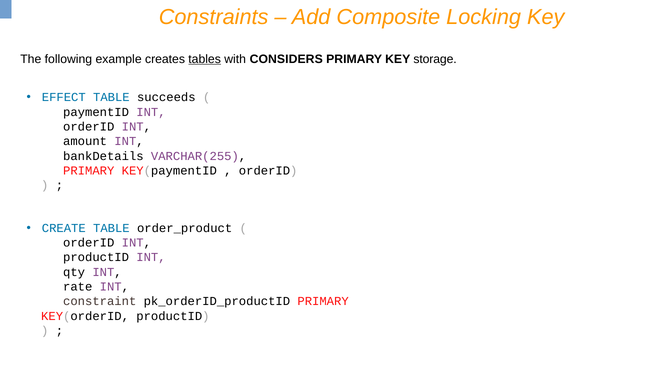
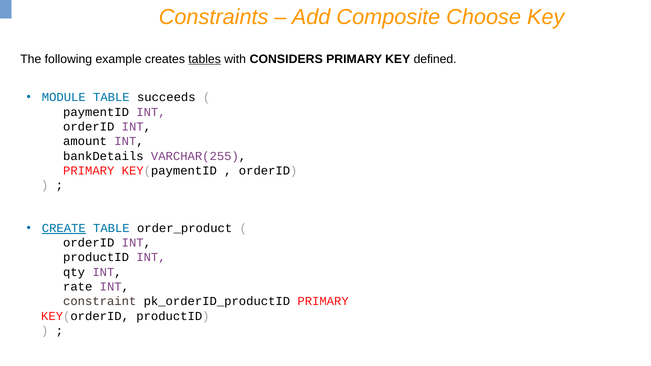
Locking: Locking -> Choose
storage: storage -> defined
EFFECT: EFFECT -> MODULE
CREATE underline: none -> present
